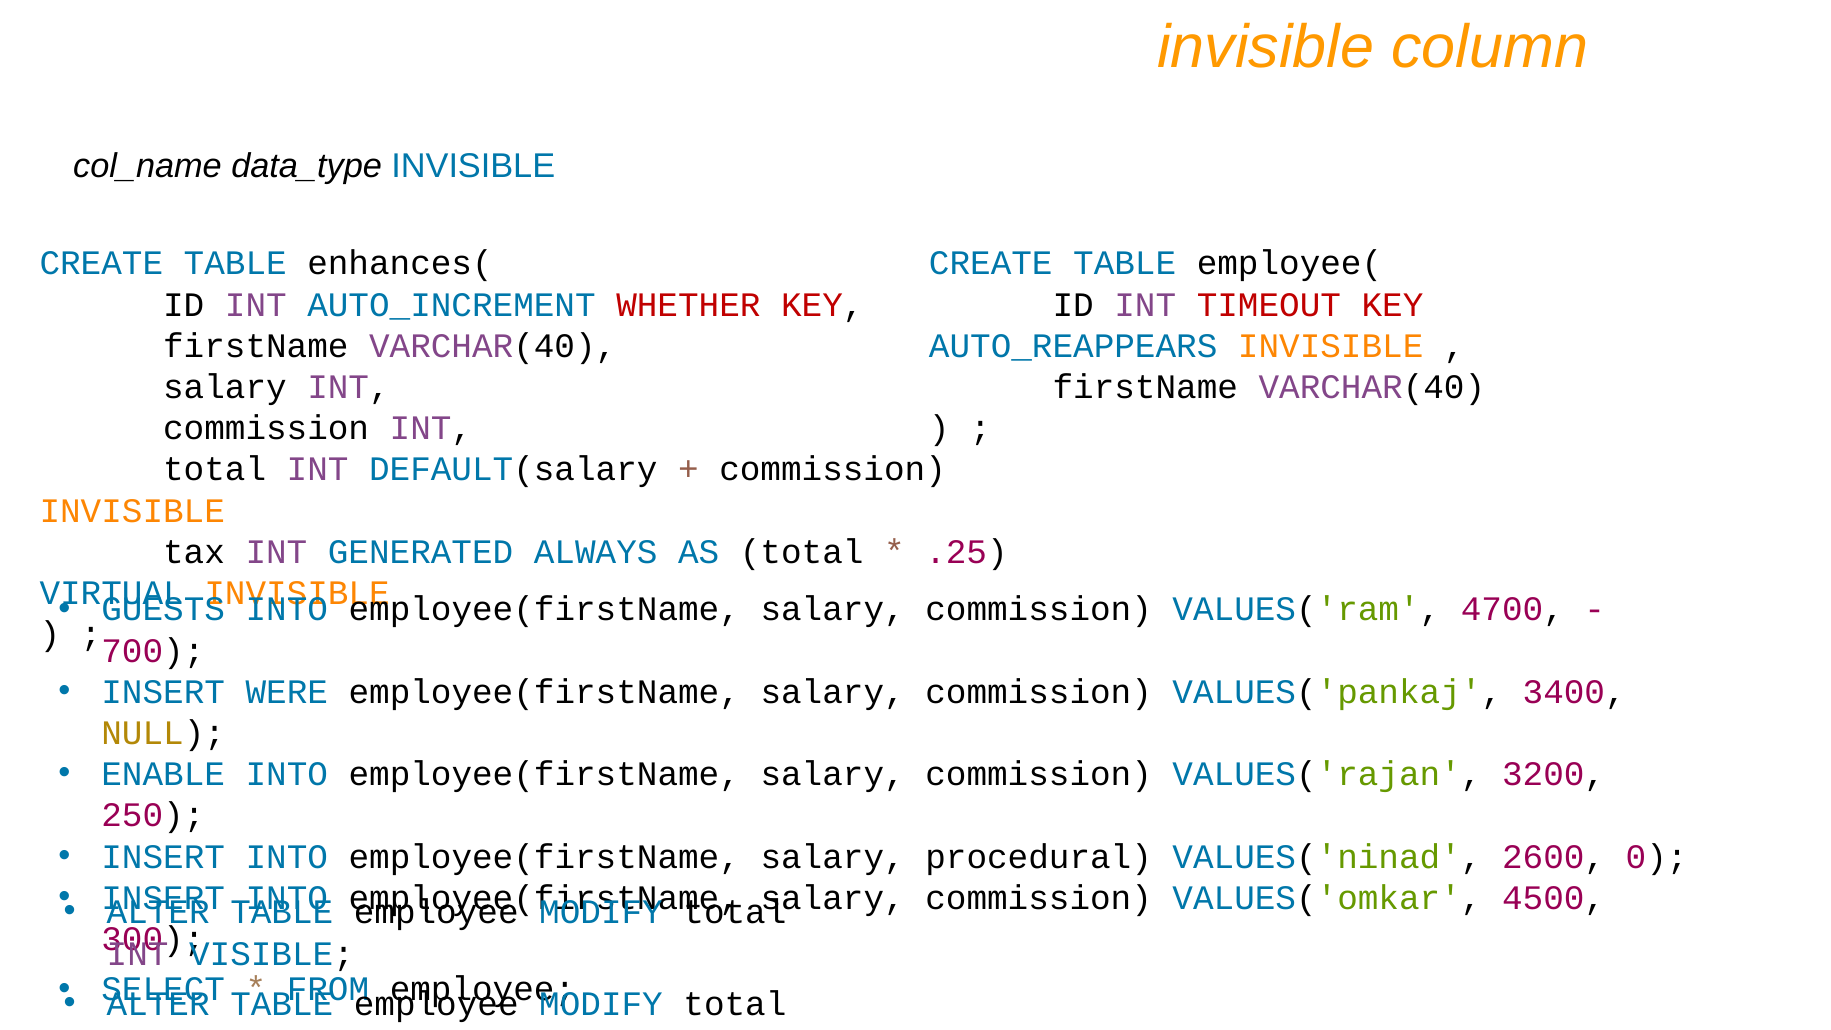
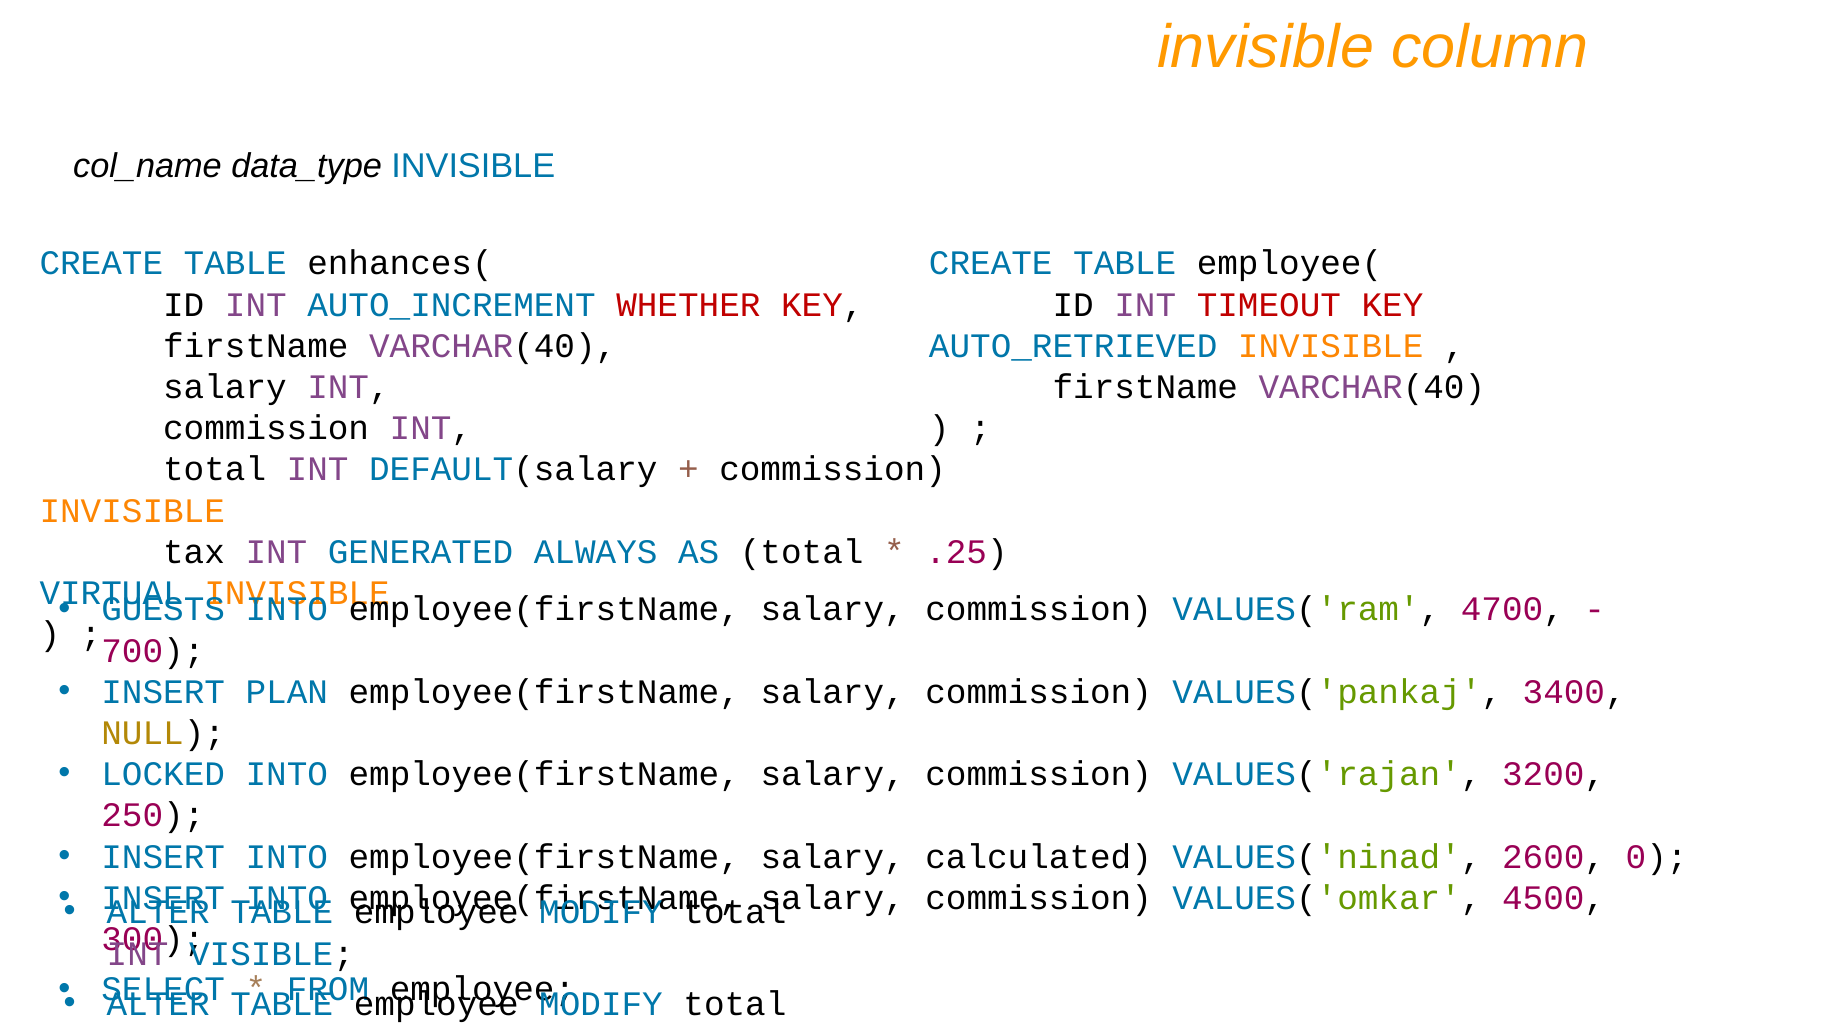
AUTO_REAPPEARS: AUTO_REAPPEARS -> AUTO_RETRIEVED
WERE: WERE -> PLAN
ENABLE: ENABLE -> LOCKED
procedural: procedural -> calculated
